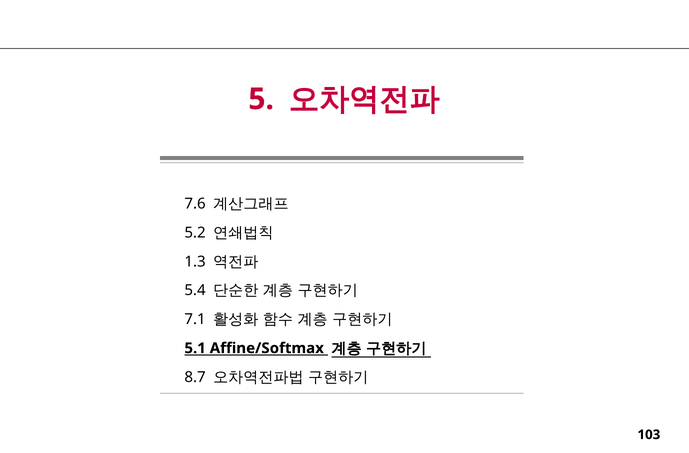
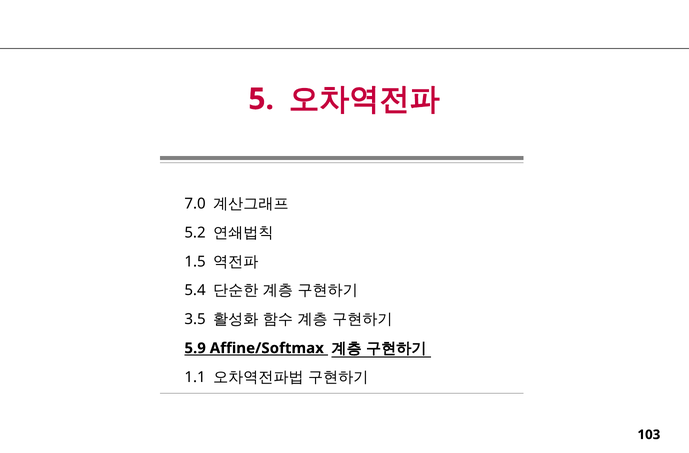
7.6: 7.6 -> 7.0
1.3: 1.3 -> 1.5
7.1: 7.1 -> 3.5
5.1: 5.1 -> 5.9
8.7: 8.7 -> 1.1
